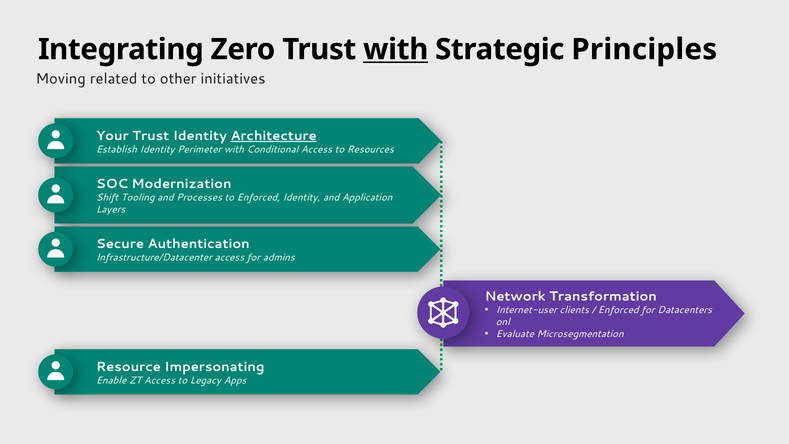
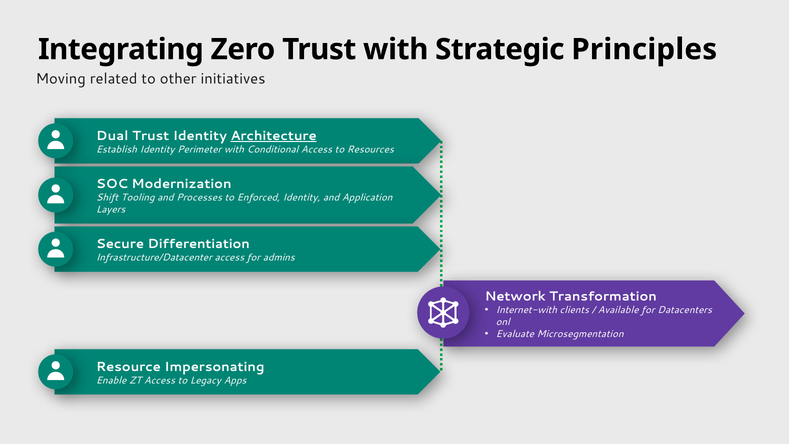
with at (396, 49) underline: present -> none
Your: Your -> Dual
Authentication: Authentication -> Differentiation
Internet-user: Internet-user -> Internet-with
Enforced at (618, 310): Enforced -> Available
